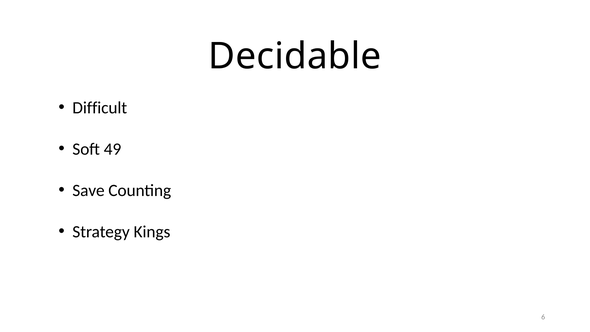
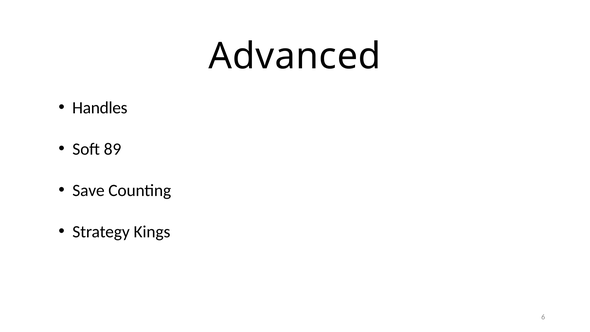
Decidable: Decidable -> Advanced
Difficult: Difficult -> Handles
49: 49 -> 89
